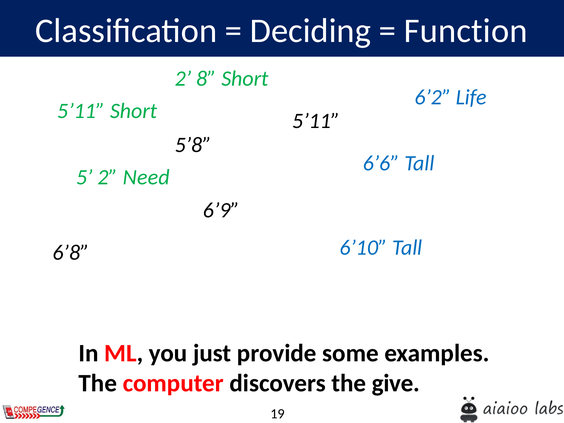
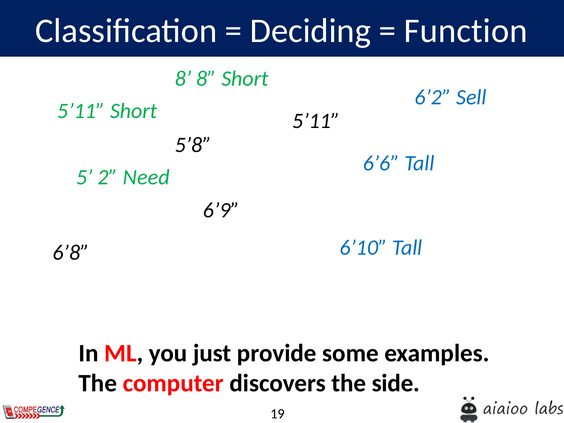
2 at (183, 79): 2 -> 8
Life: Life -> Sell
give: give -> side
